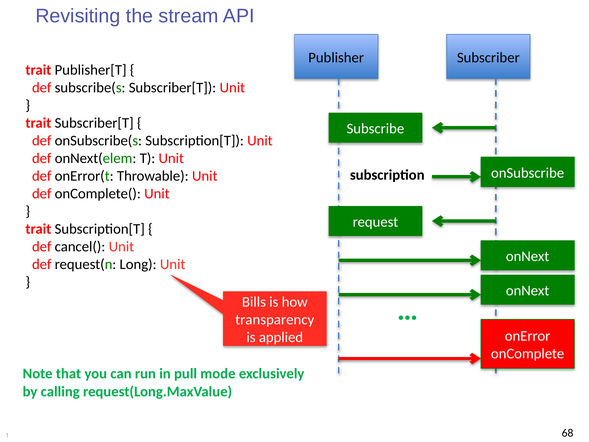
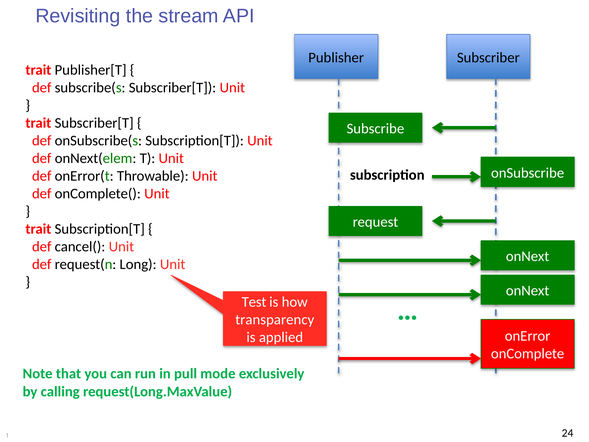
Bills: Bills -> Test
68: 68 -> 24
